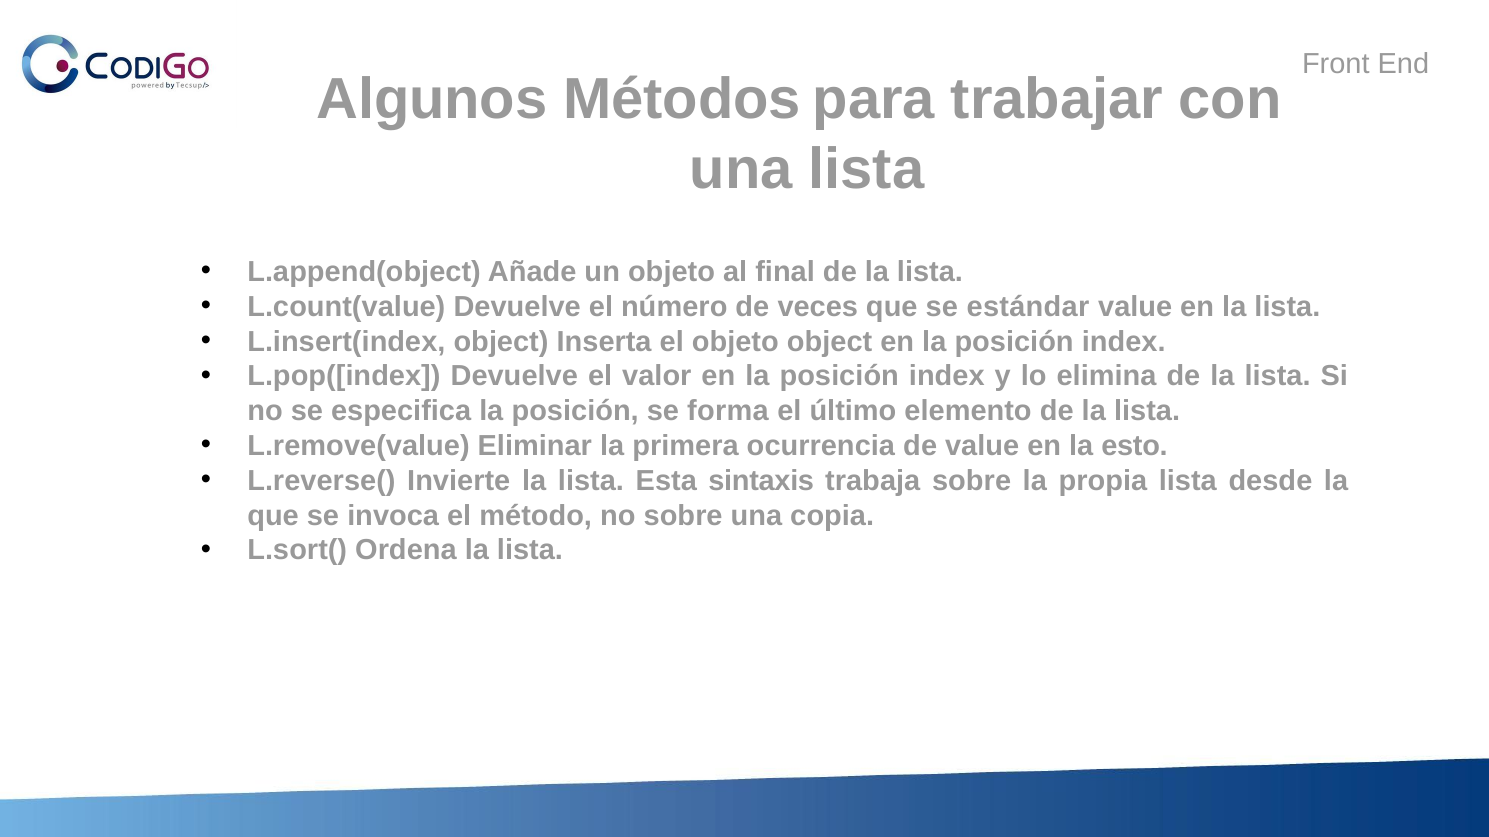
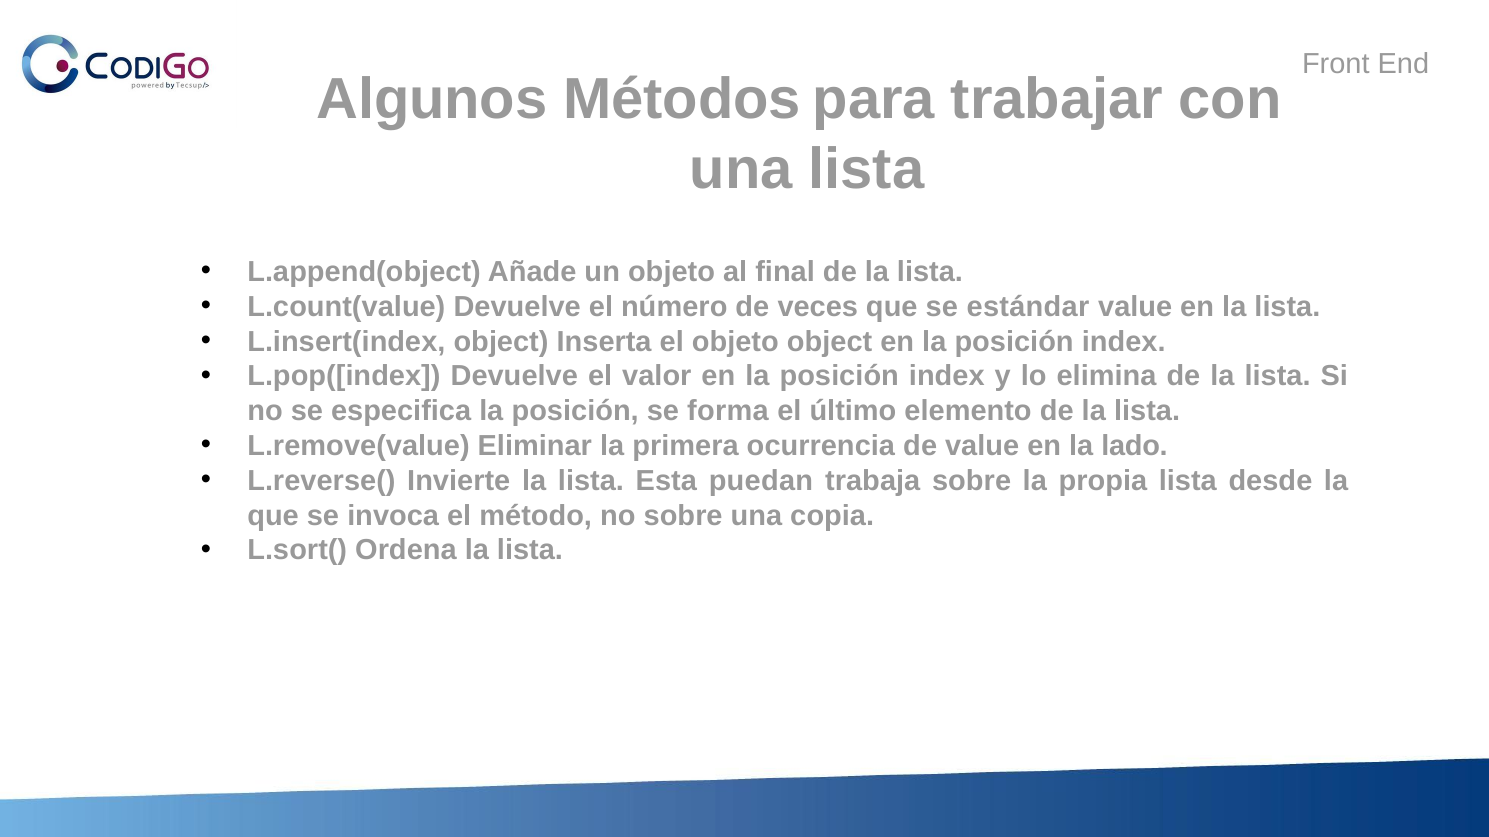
esto: esto -> lado
sintaxis: sintaxis -> puedan
